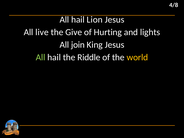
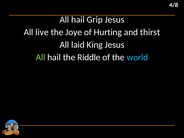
Lion: Lion -> Grip
Give: Give -> Joye
lights: lights -> thirst
join: join -> laid
world colour: yellow -> light blue
